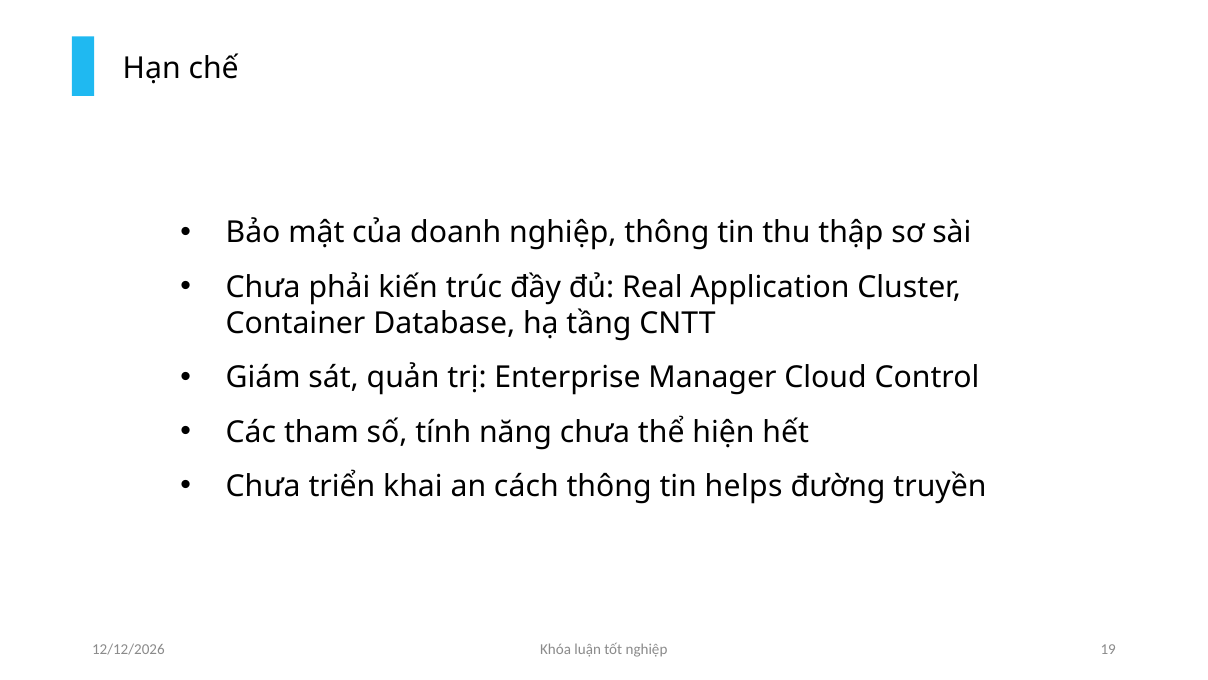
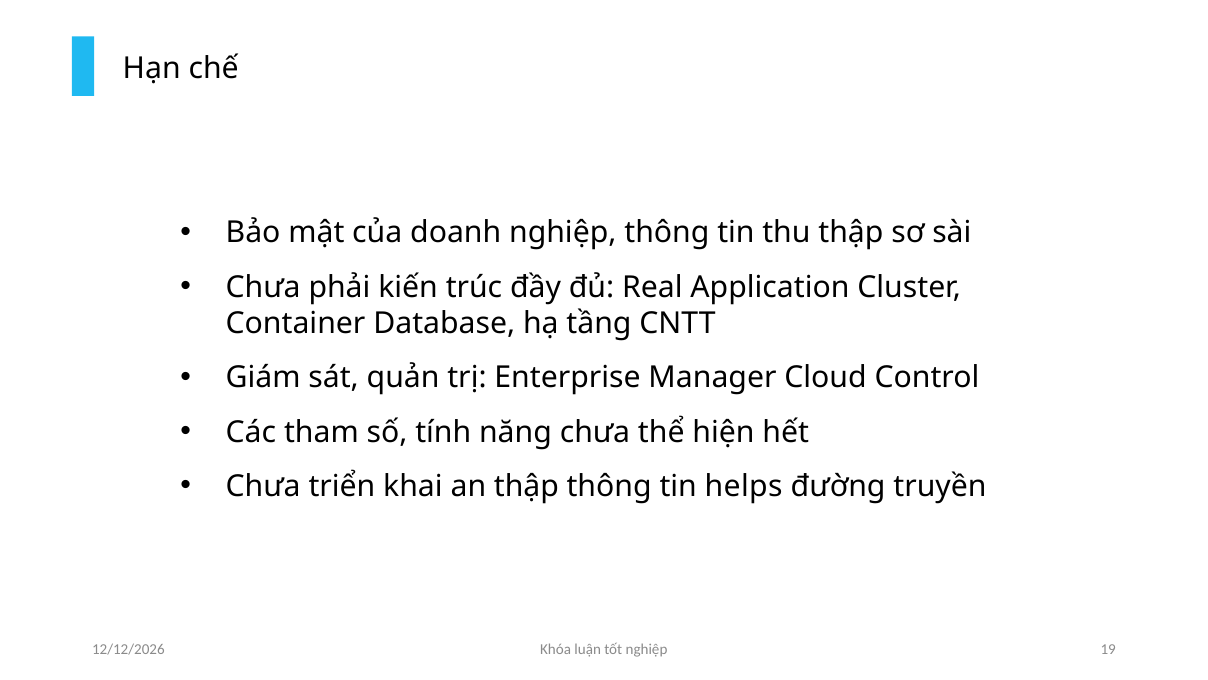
an cách: cách -> thập
